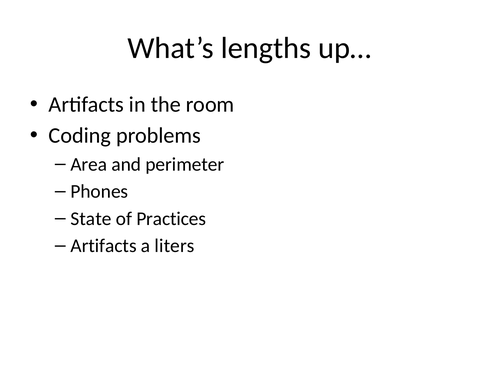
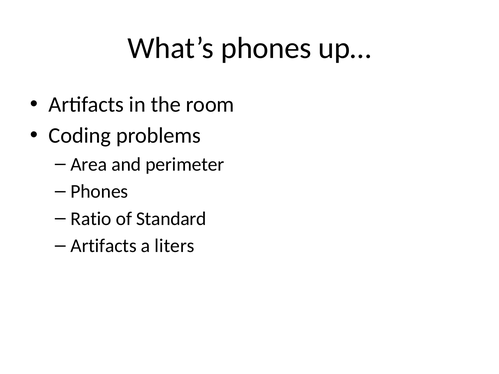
What’s lengths: lengths -> phones
State: State -> Ratio
Practices: Practices -> Standard
